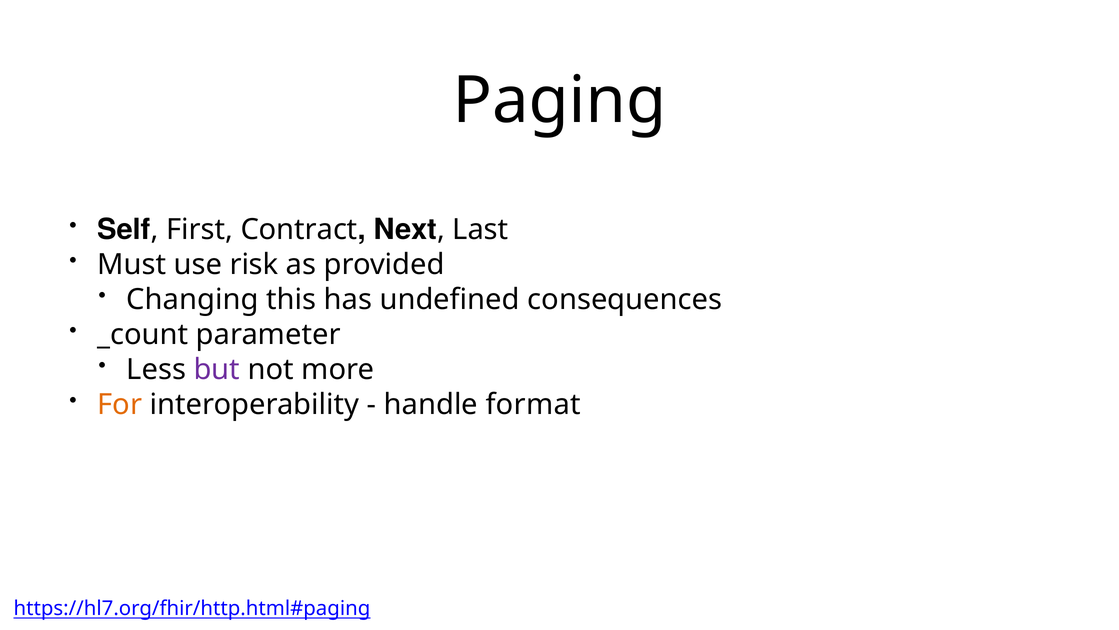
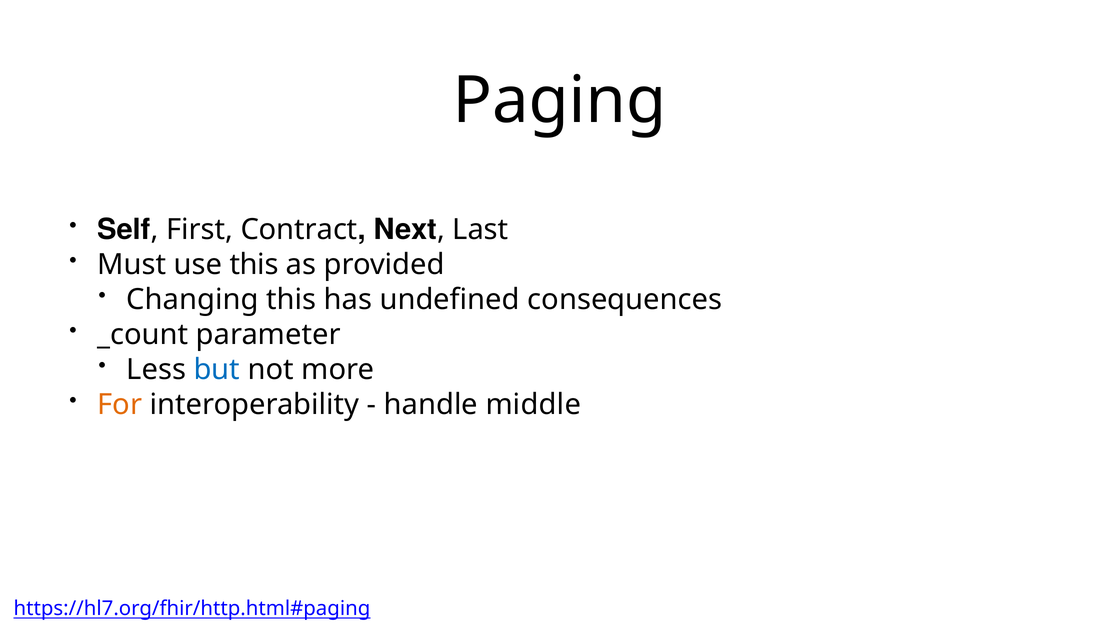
use risk: risk -> this
but colour: purple -> blue
format: format -> middle
